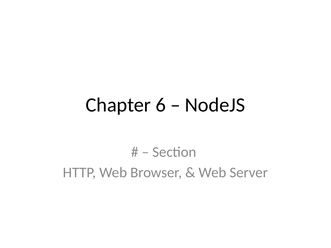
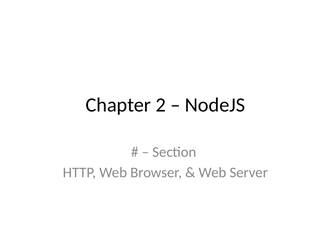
6: 6 -> 2
